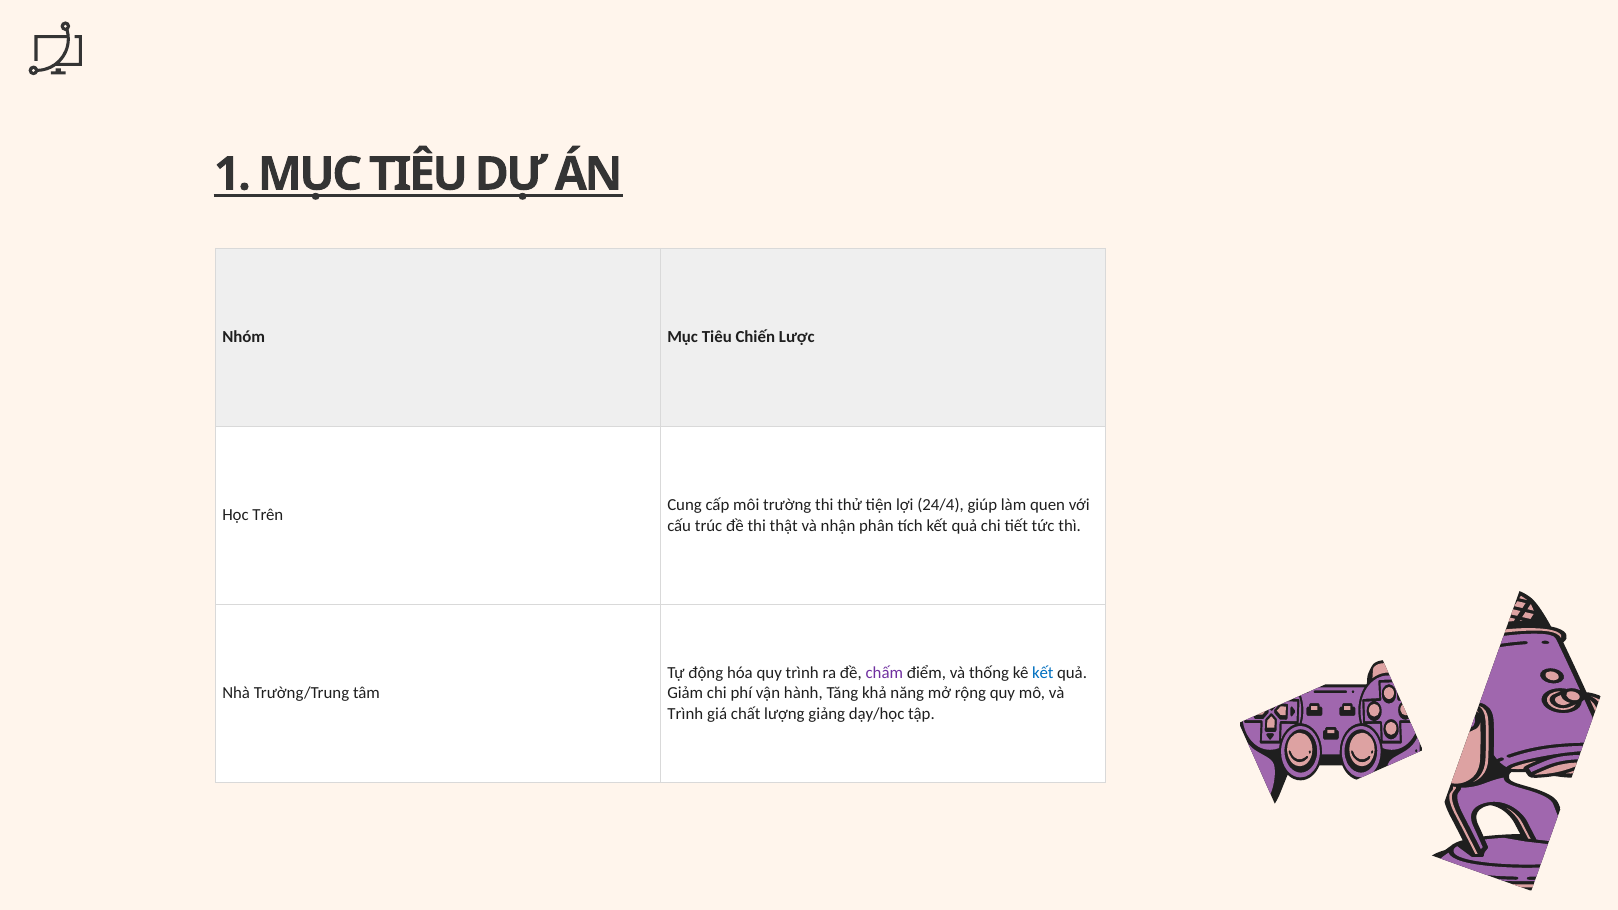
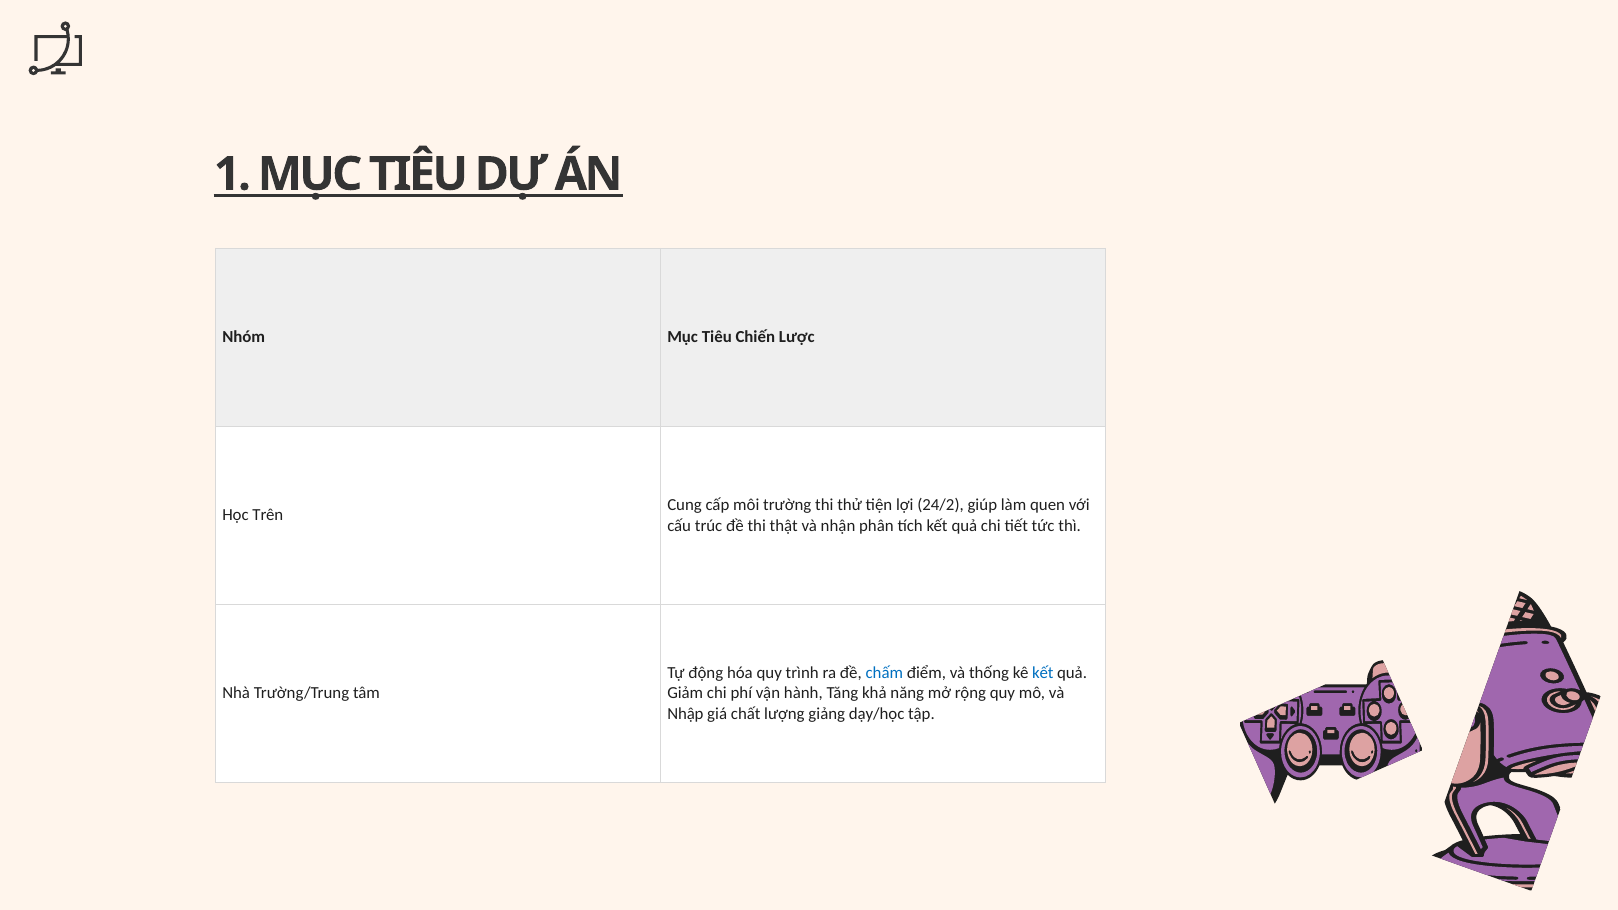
24/4: 24/4 -> 24/2
chấm colour: purple -> blue
Trình at (685, 714): Trình -> Nhập
